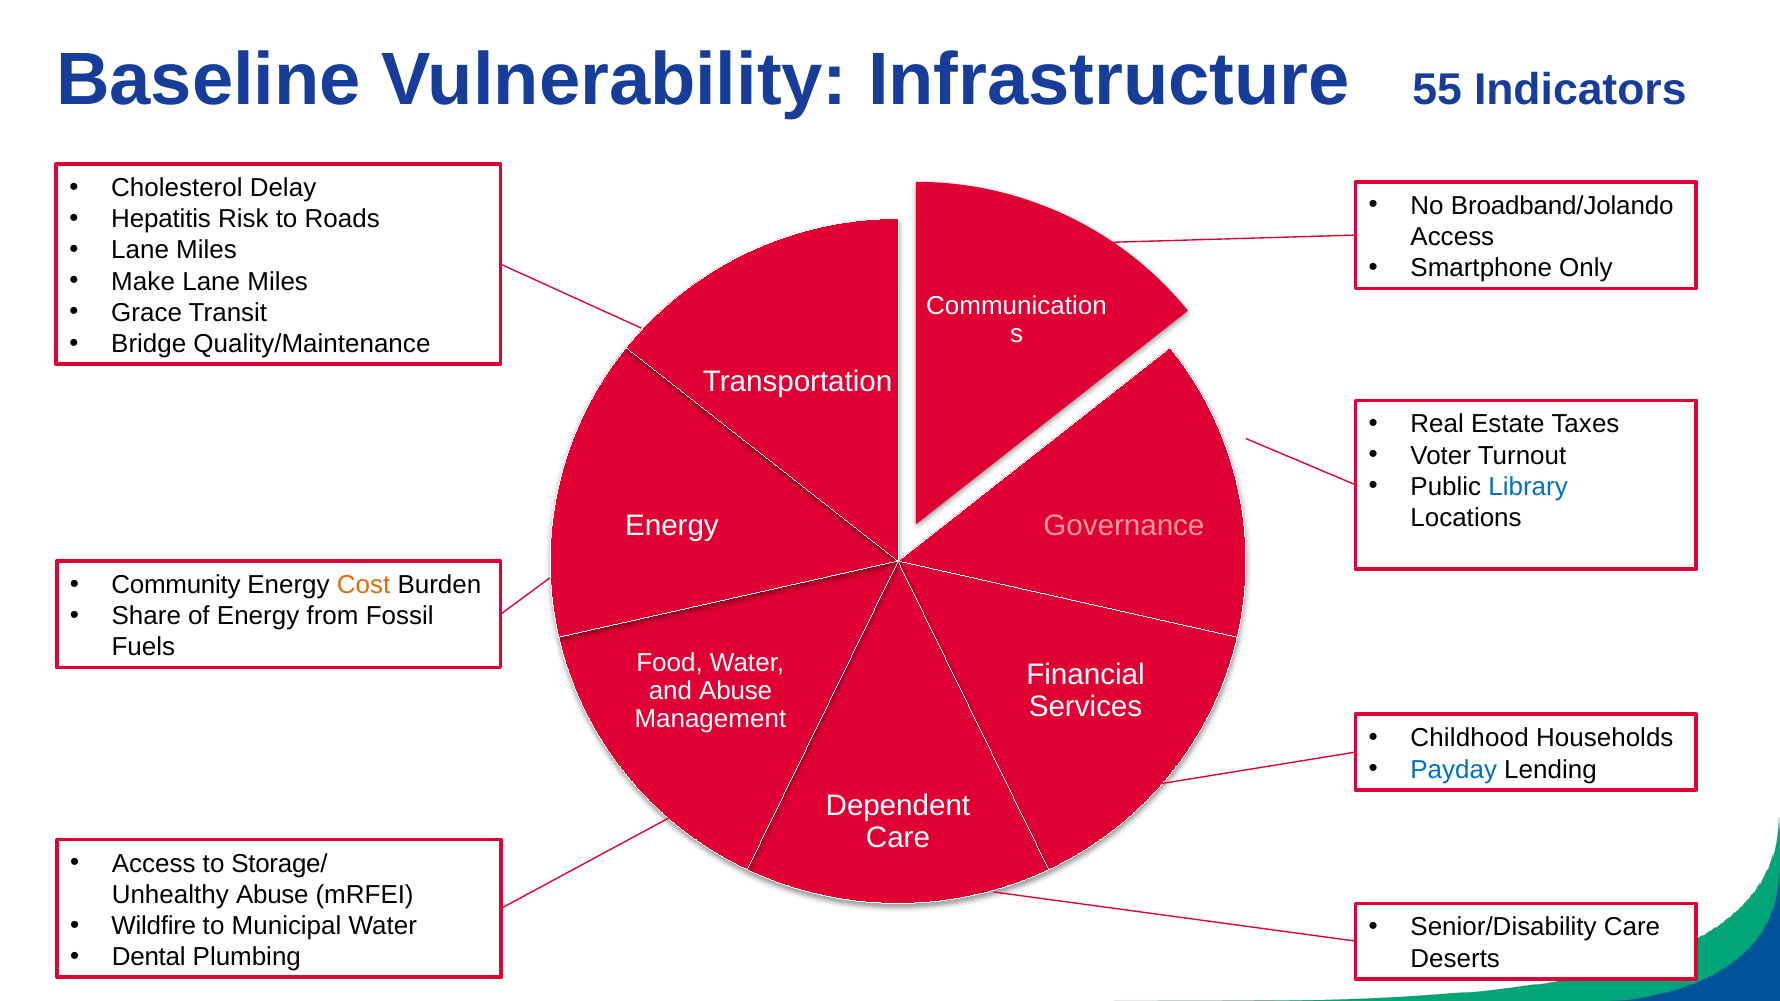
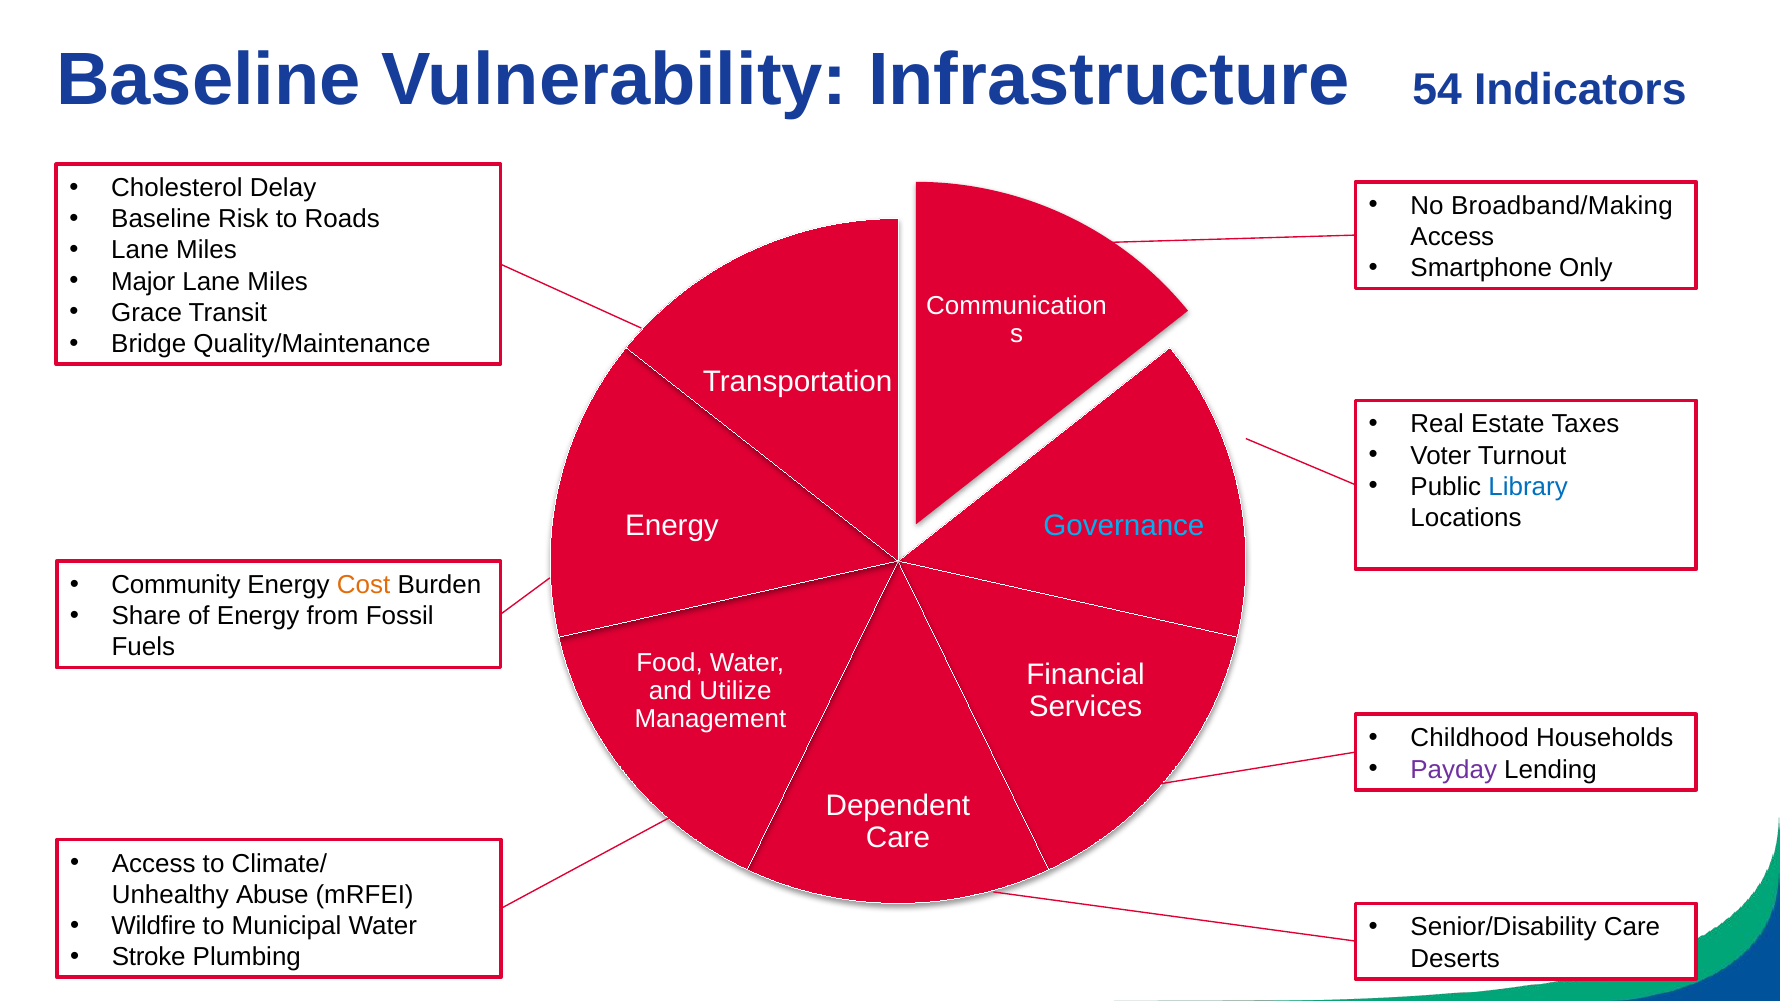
55: 55 -> 54
Broadband/Jolando: Broadband/Jolando -> Broadband/Making
Hepatitis at (161, 219): Hepatitis -> Baseline
Make: Make -> Major
Governance colour: pink -> light blue
and Abuse: Abuse -> Utilize
Payday colour: blue -> purple
Storage/: Storage/ -> Climate/
Dental: Dental -> Stroke
